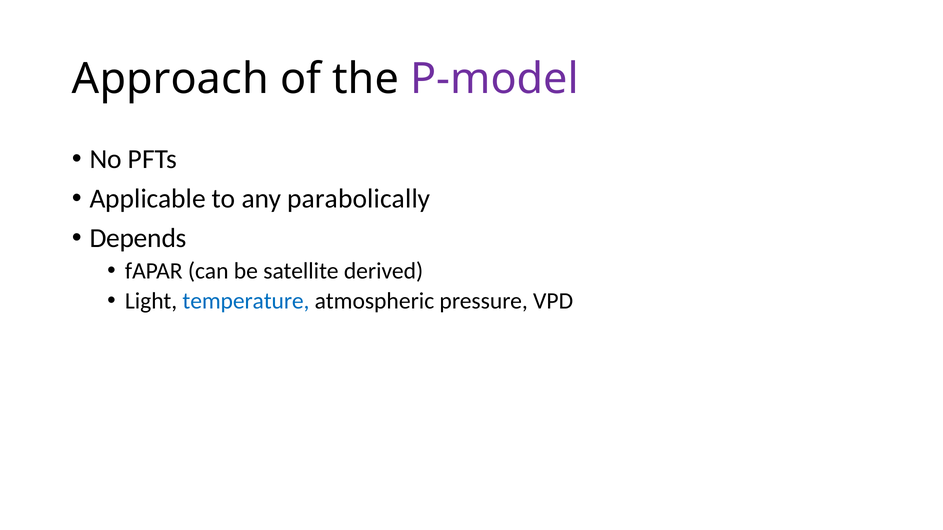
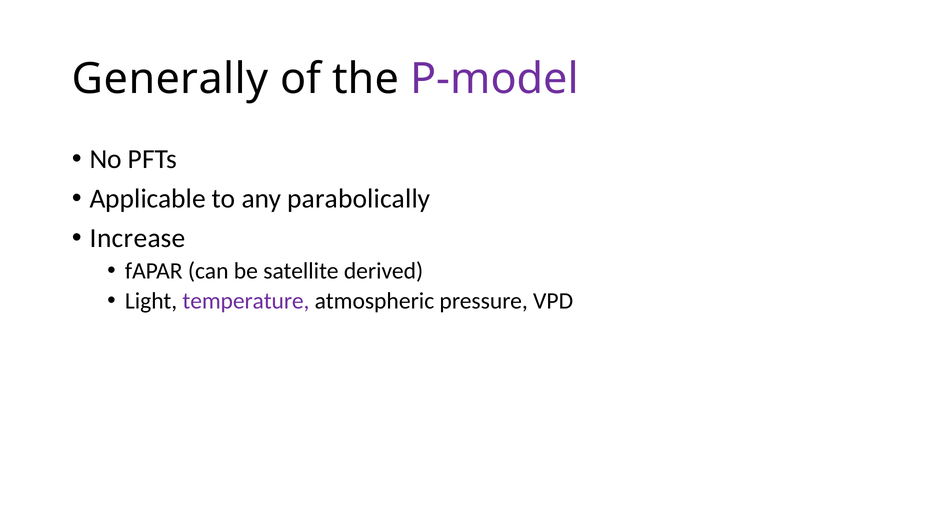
Approach: Approach -> Generally
Depends: Depends -> Increase
temperature colour: blue -> purple
